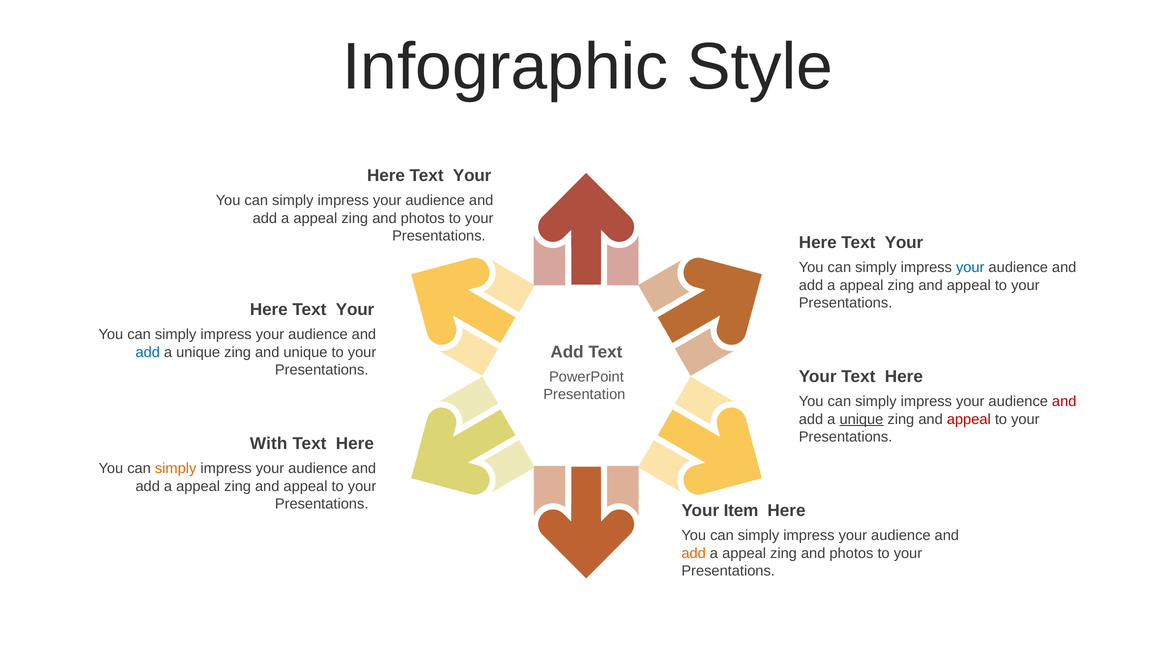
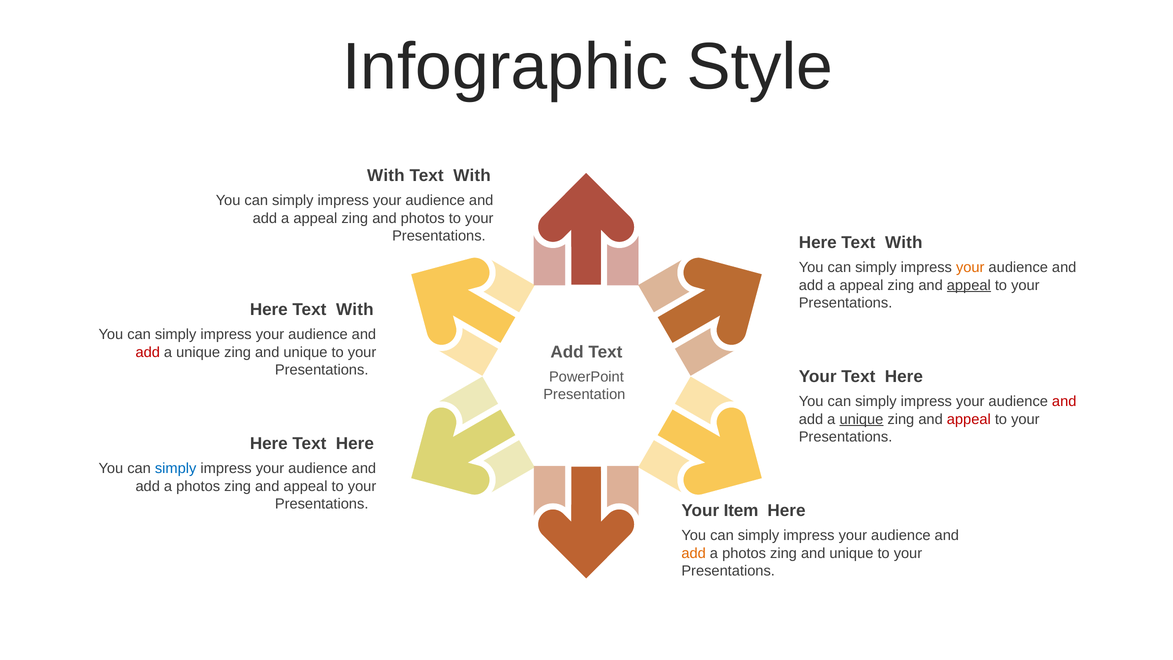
Here at (386, 176): Here -> With
Your at (472, 176): Your -> With
Your at (904, 243): Your -> With
your at (970, 268) colour: blue -> orange
appeal at (969, 285) underline: none -> present
Your at (355, 310): Your -> With
add at (148, 352) colour: blue -> red
With at (269, 444): With -> Here
simply at (176, 468) colour: orange -> blue
appeal at (198, 486): appeal -> photos
appeal at (744, 553): appeal -> photos
photos at (851, 553): photos -> unique
